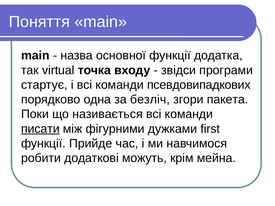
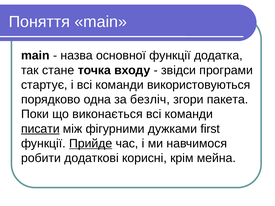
virtual: virtual -> стане
псевдовипадкових: псевдовипадкових -> використовуються
називається: називається -> виконається
Прийде underline: none -> present
можуть: можуть -> корисні
